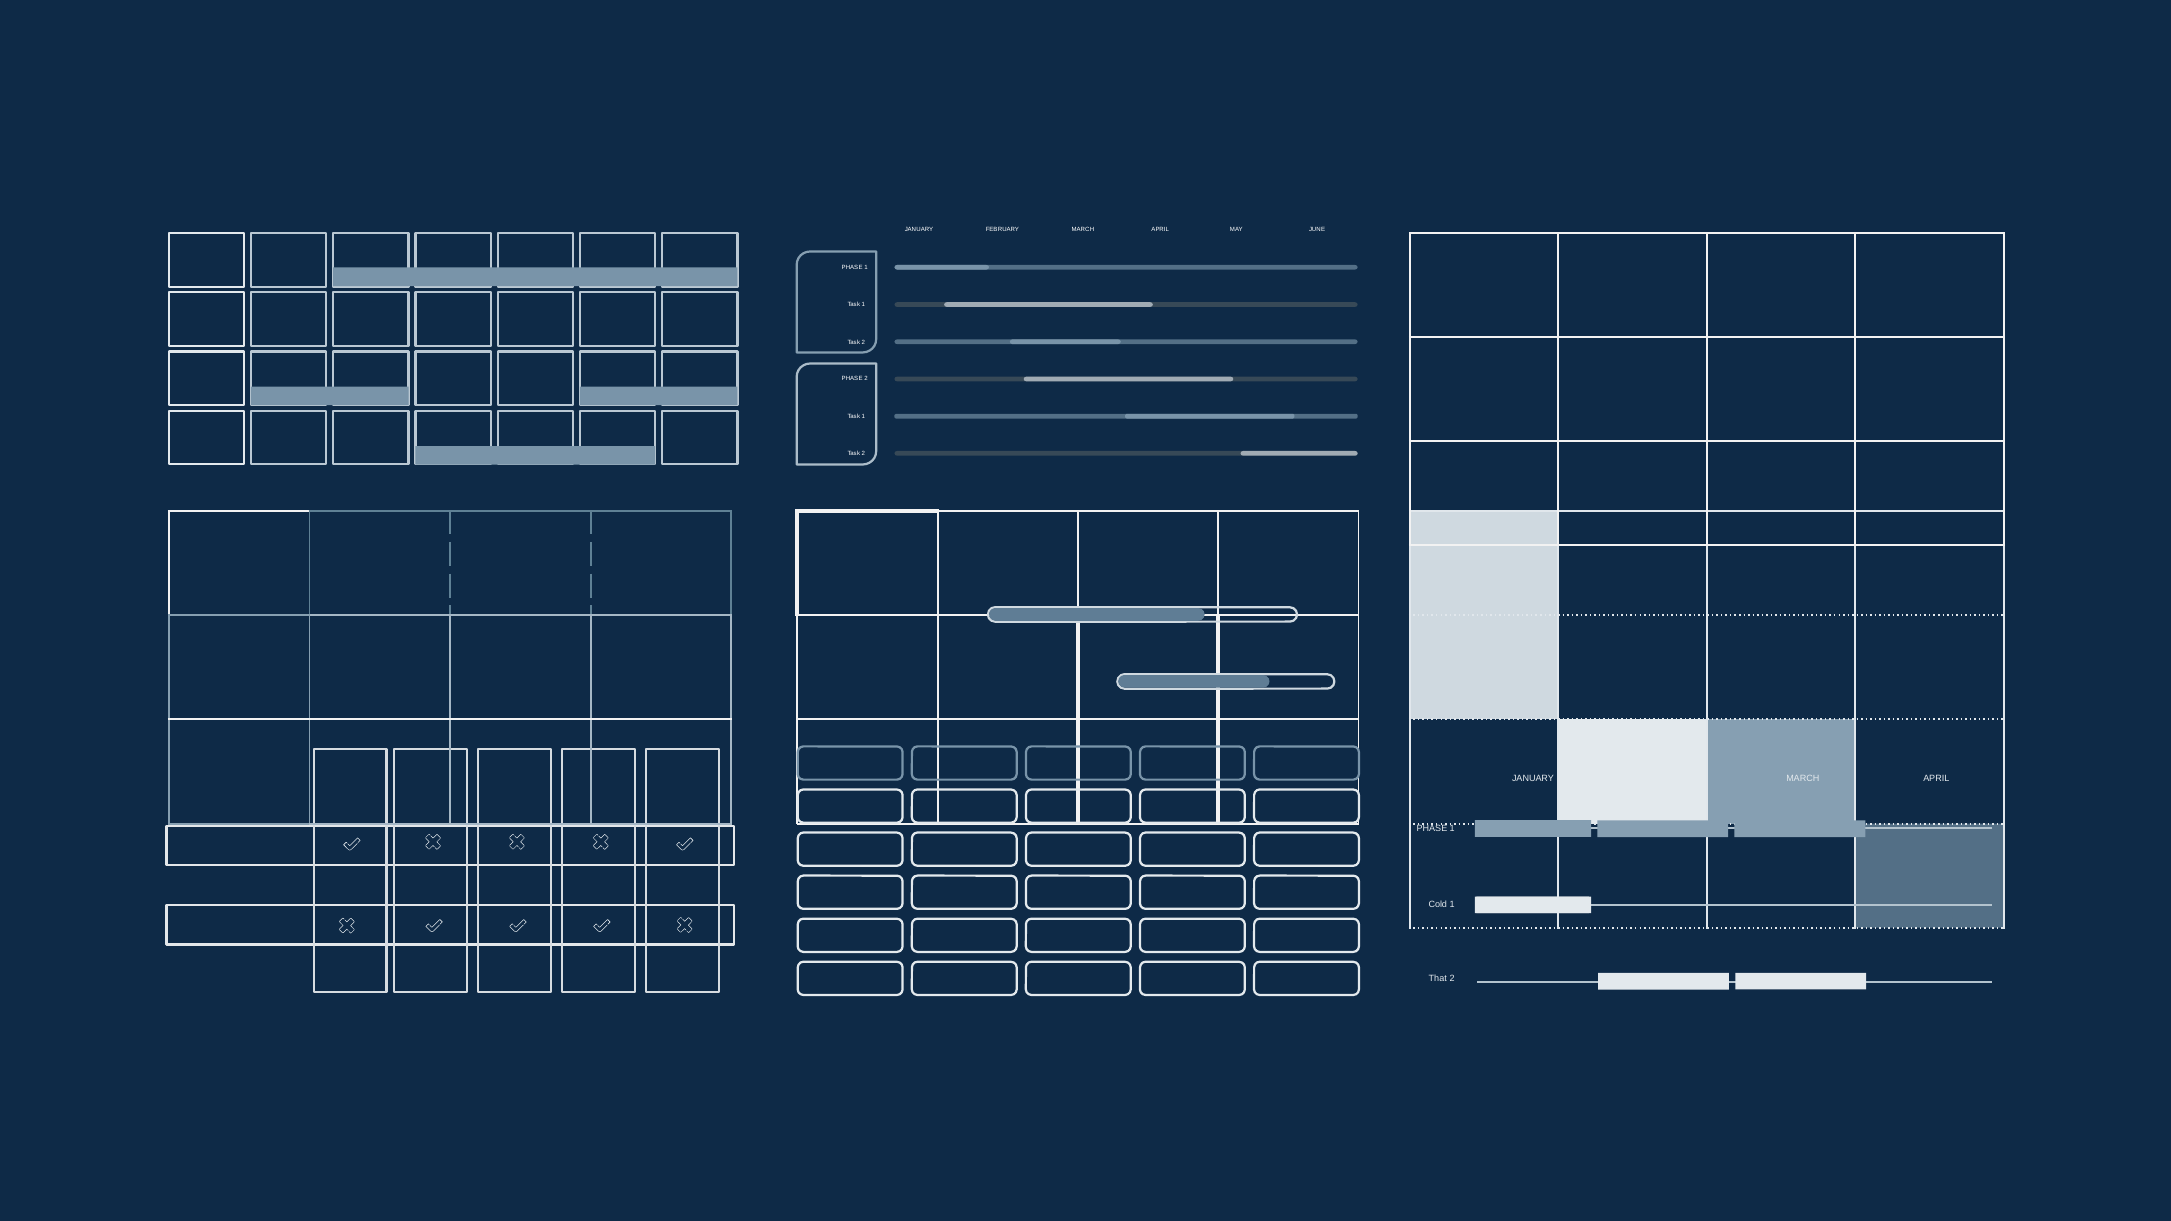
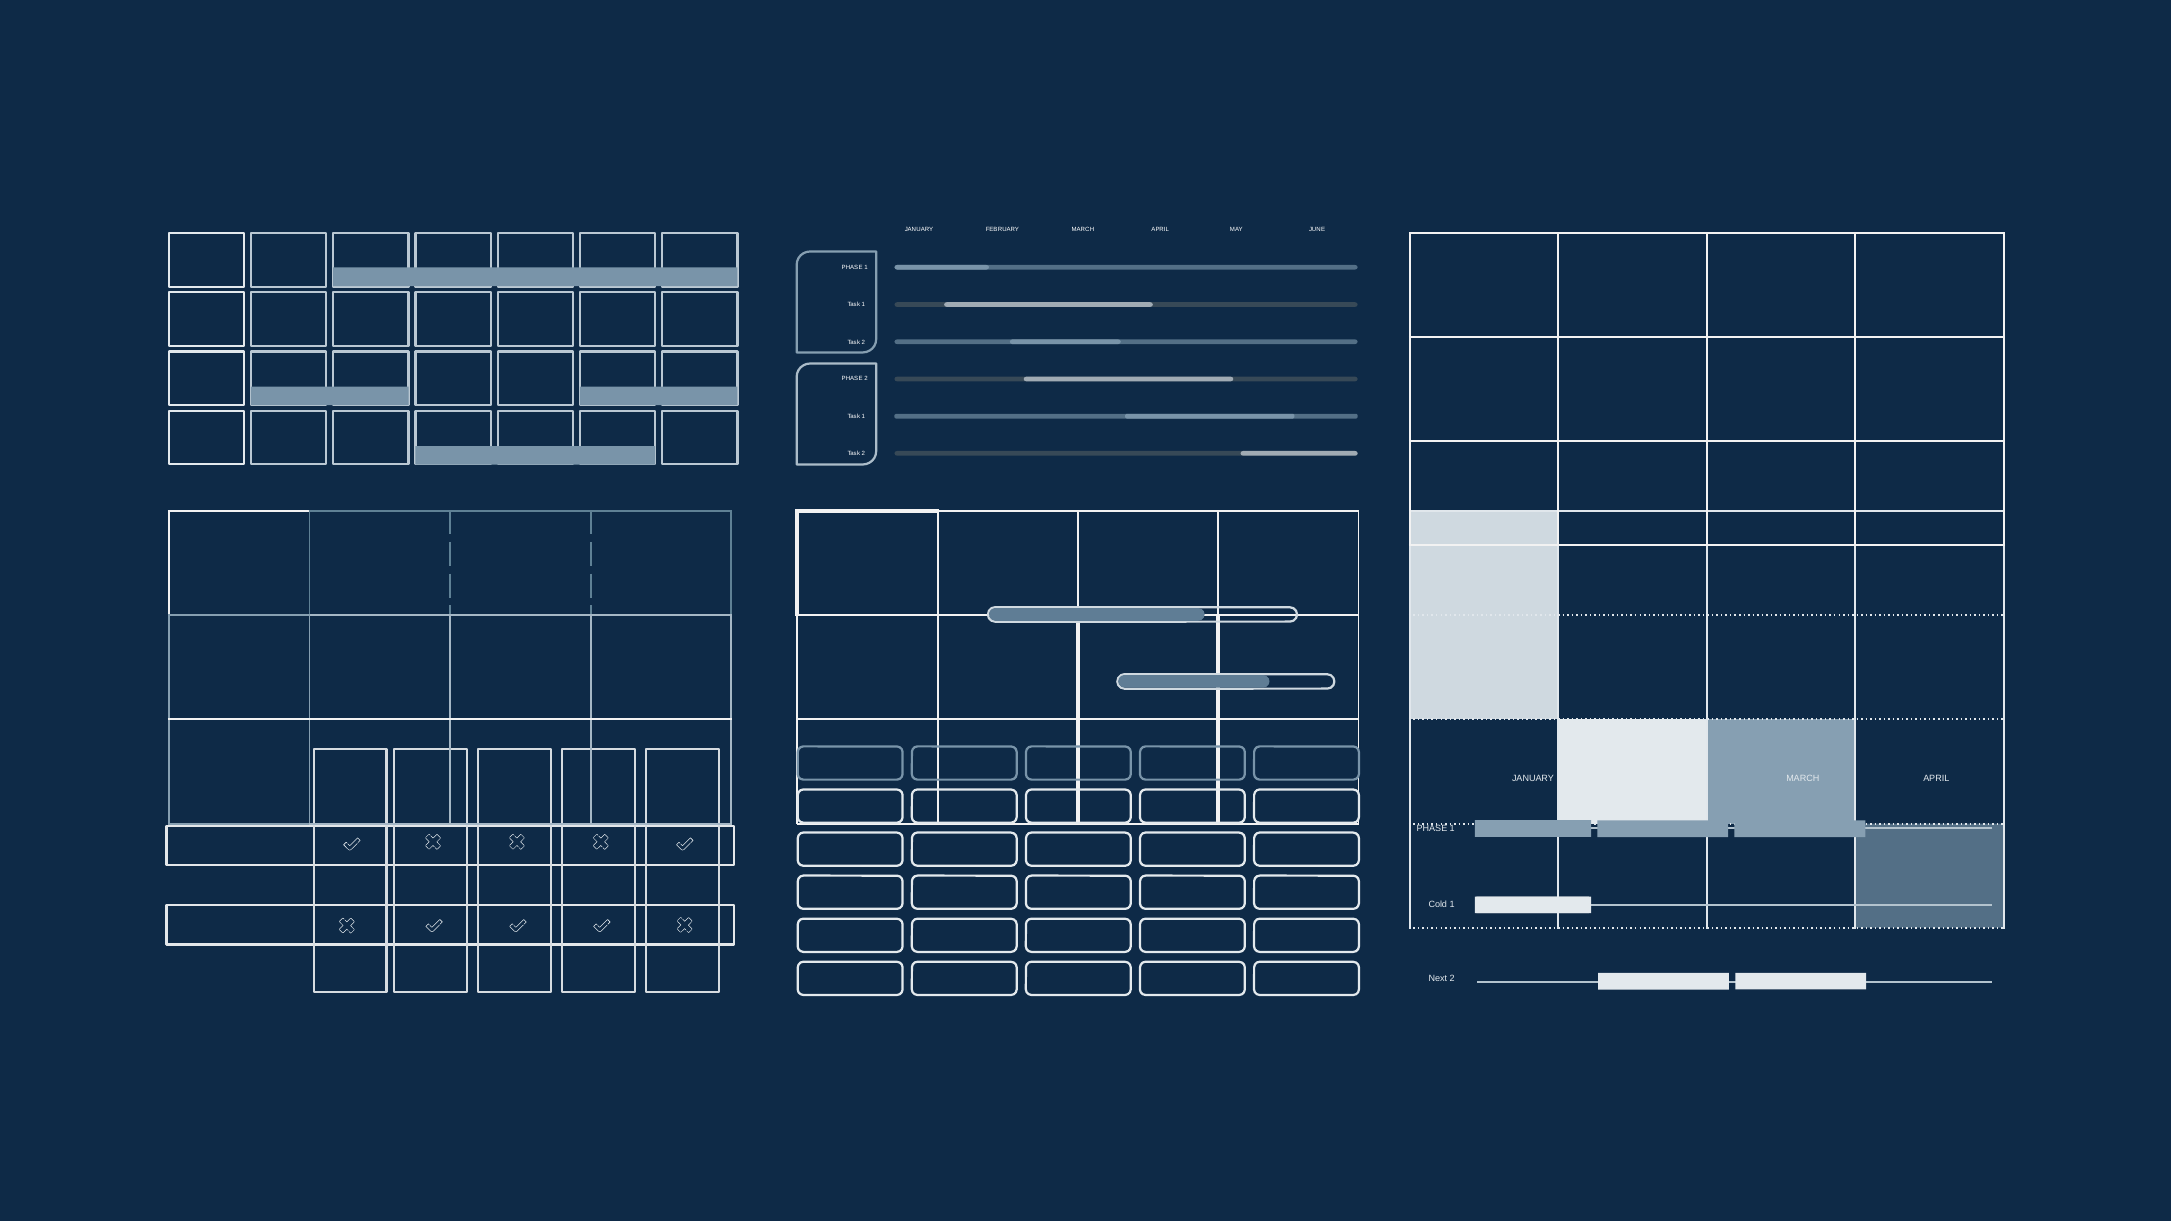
That: That -> Next
